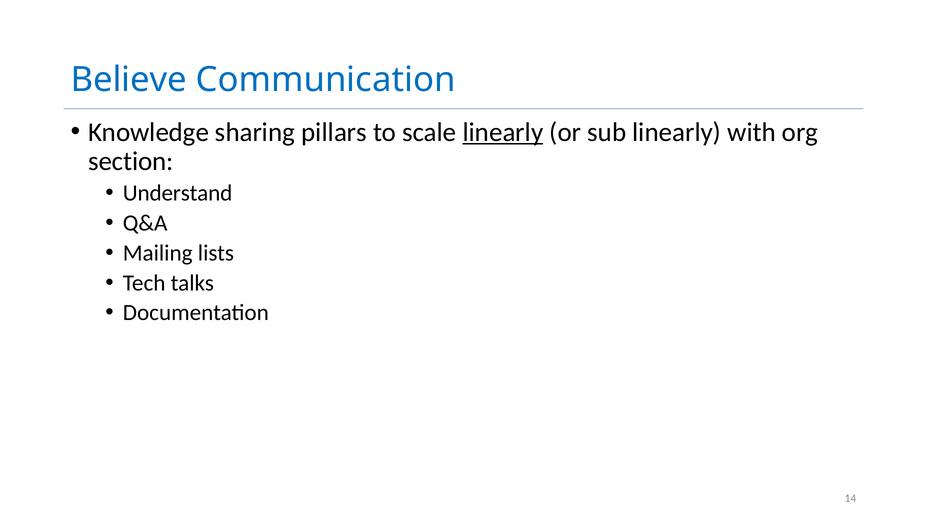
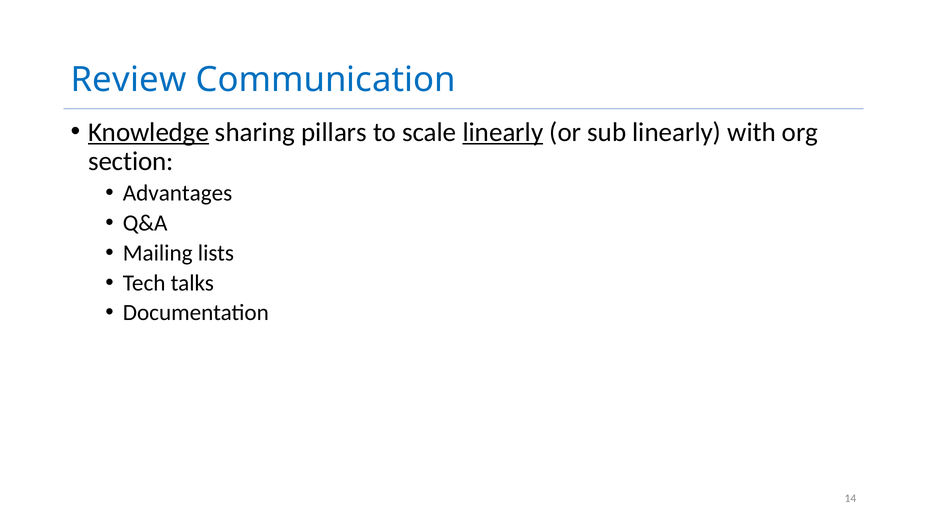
Believe: Believe -> Review
Knowledge underline: none -> present
Understand: Understand -> Advantages
